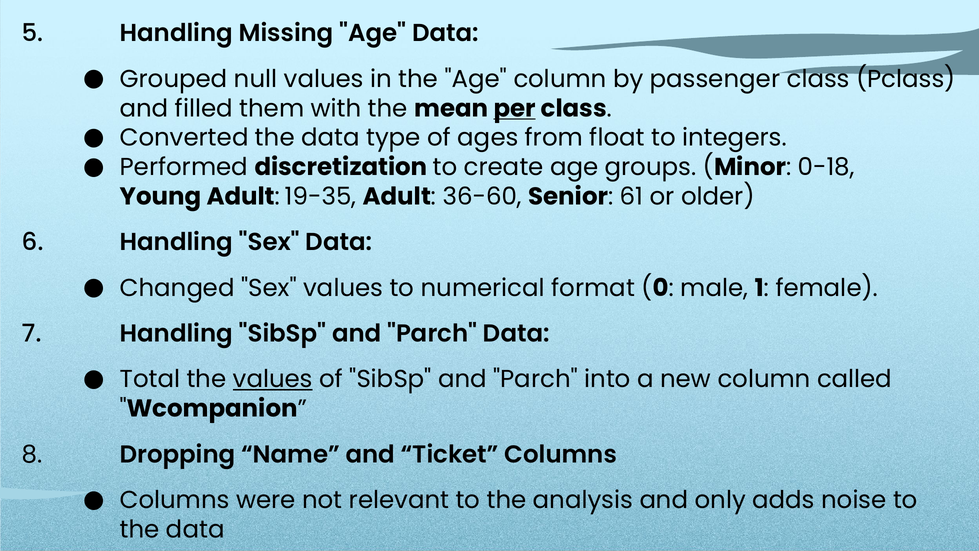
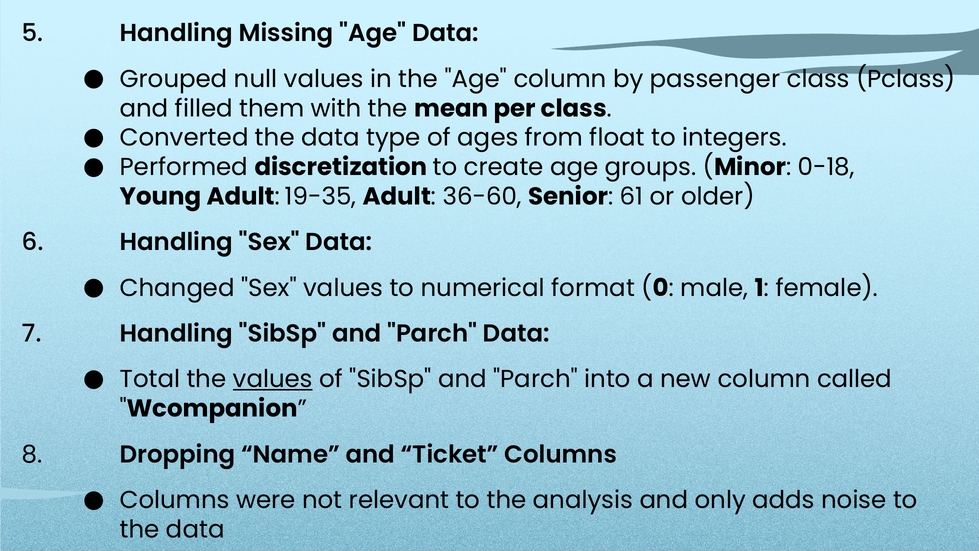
per underline: present -> none
